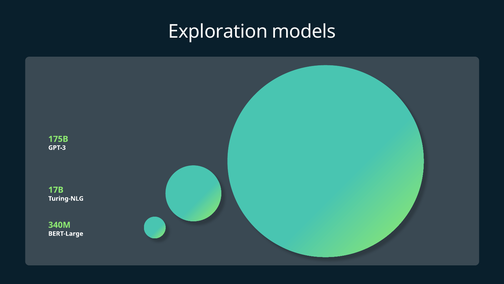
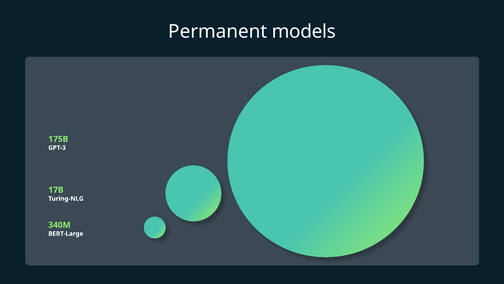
Exploration: Exploration -> Permanent
